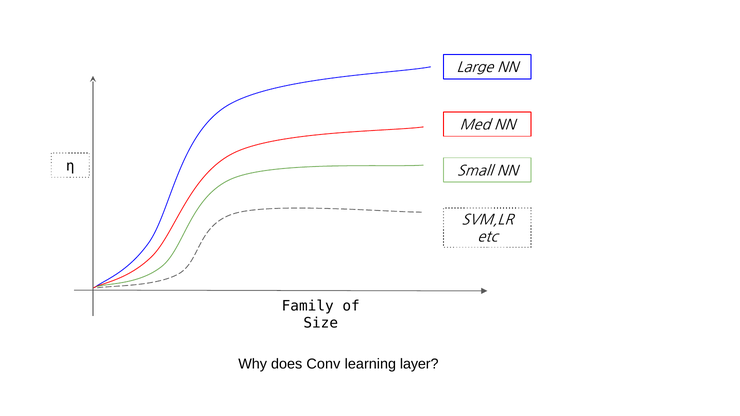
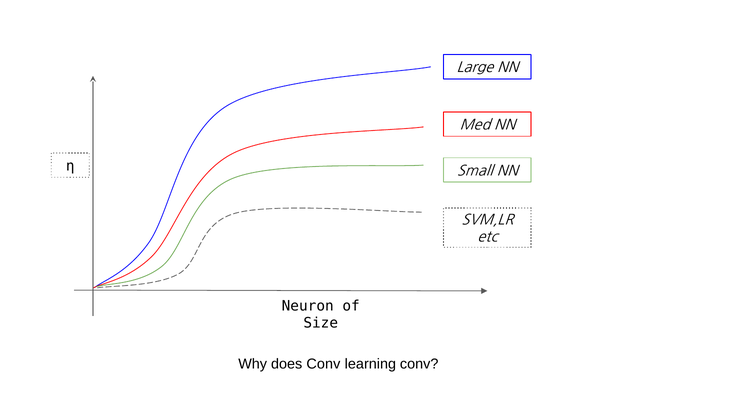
Family: Family -> Neuron
learning layer: layer -> conv
